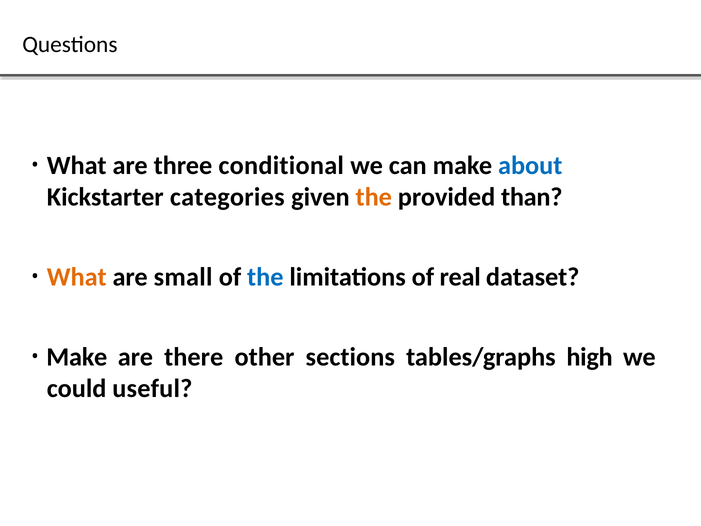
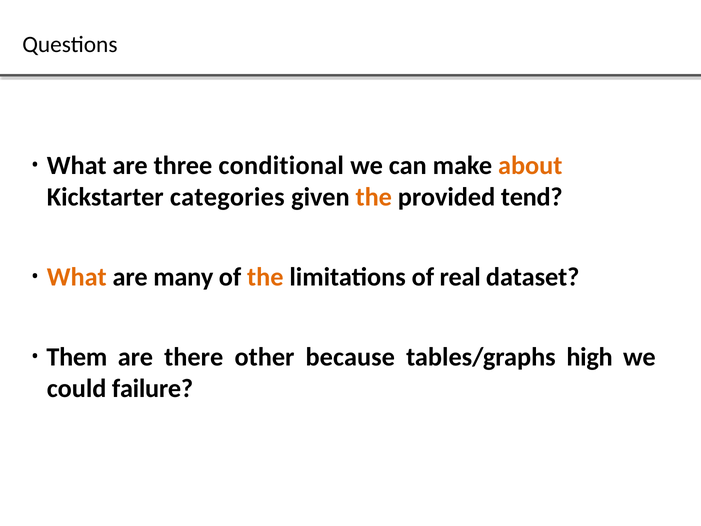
about colour: blue -> orange
than: than -> tend
small: small -> many
the at (265, 277) colour: blue -> orange
Make at (77, 357): Make -> Them
sections: sections -> because
useful: useful -> failure
